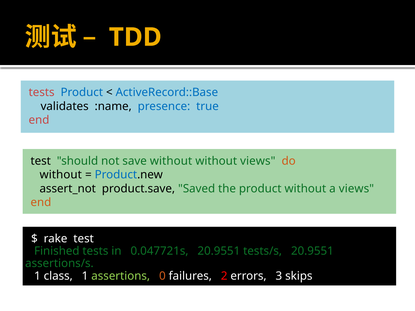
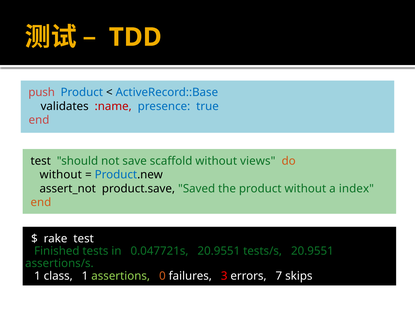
tests at (42, 92): tests -> push
:name colour: black -> red
save without: without -> scaffold
a views: views -> index
2: 2 -> 3
3: 3 -> 7
